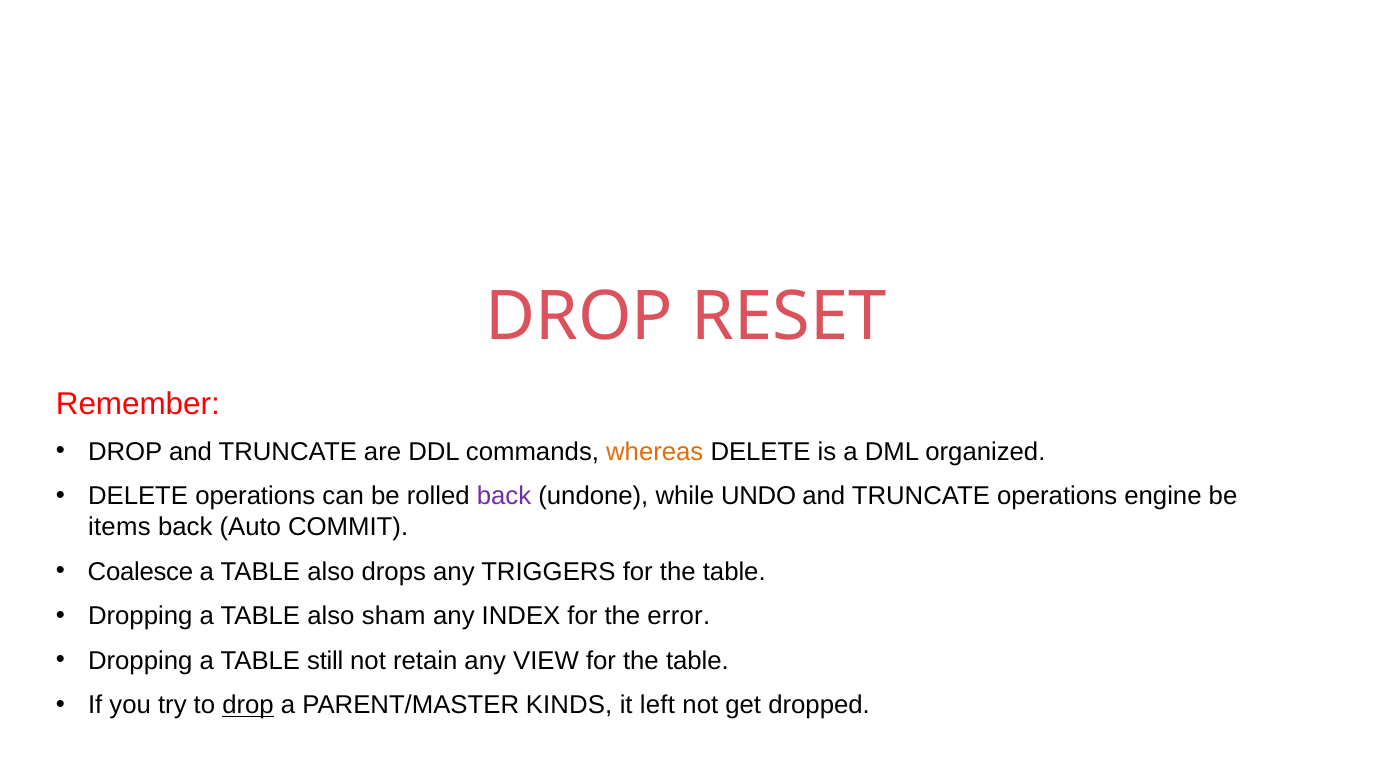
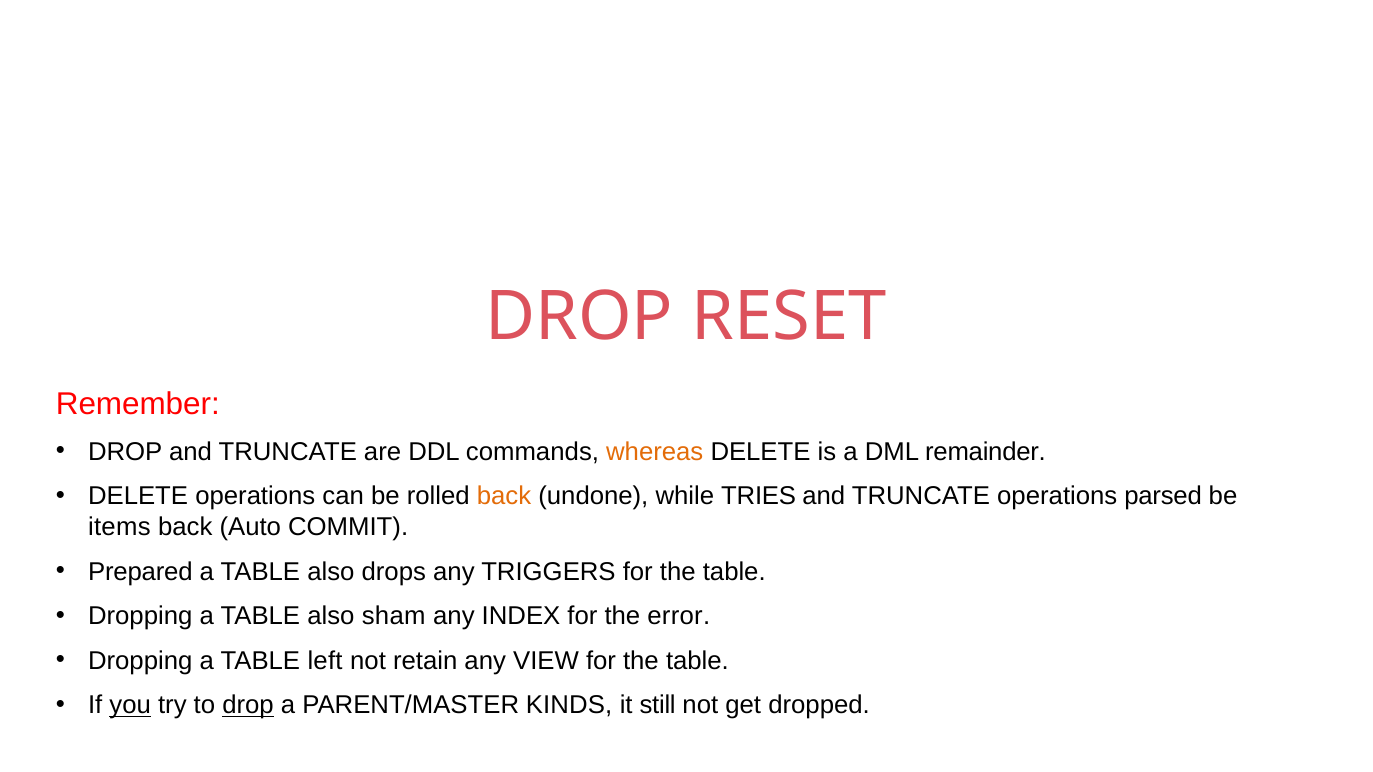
organized: organized -> remainder
back at (504, 496) colour: purple -> orange
UNDO: UNDO -> TRIES
engine: engine -> parsed
Coalesce: Coalesce -> Prepared
still: still -> left
you underline: none -> present
left: left -> still
